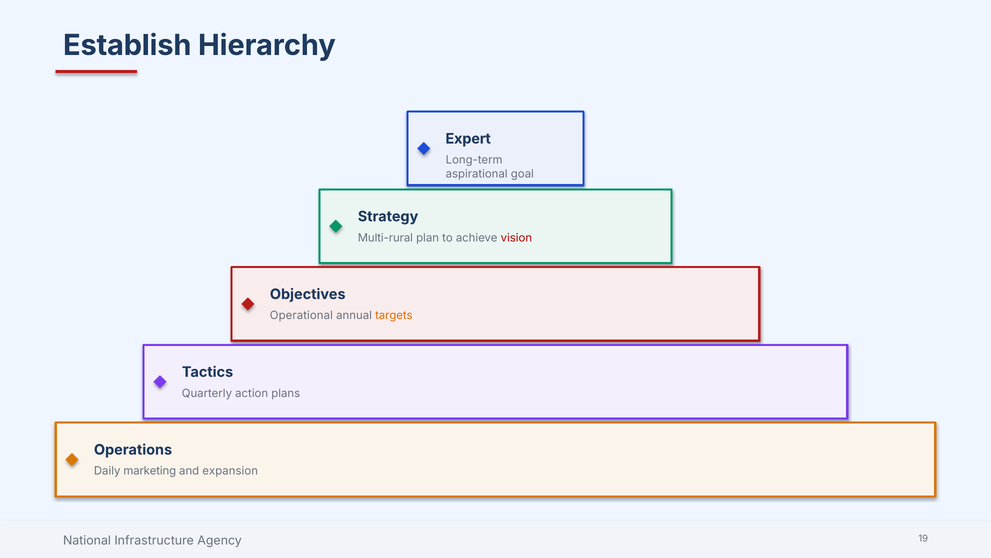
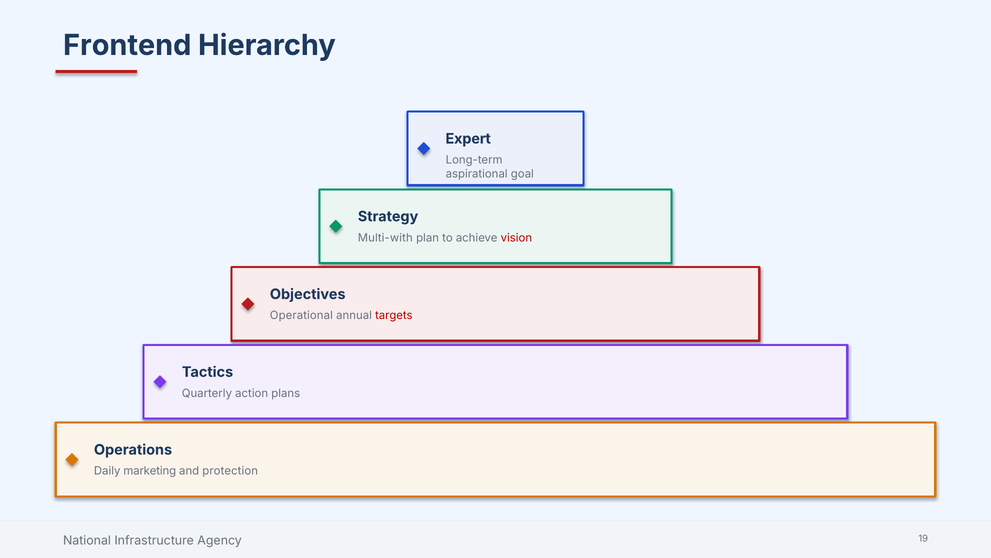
Establish: Establish -> Frontend
Multi-rural: Multi-rural -> Multi-with
targets colour: orange -> red
expansion: expansion -> protection
